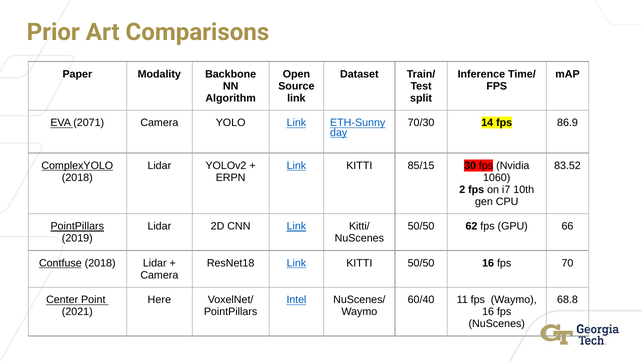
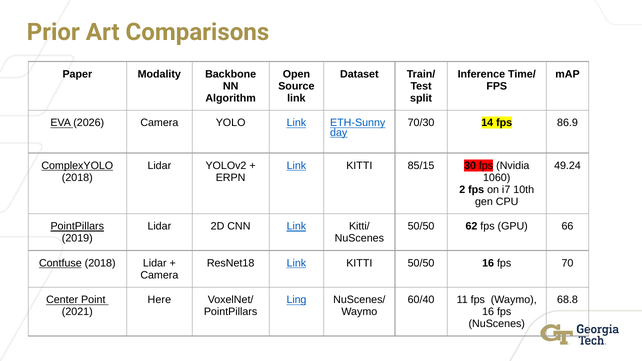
2071: 2071 -> 2026
83.52: 83.52 -> 49.24
Intel: Intel -> Ling
